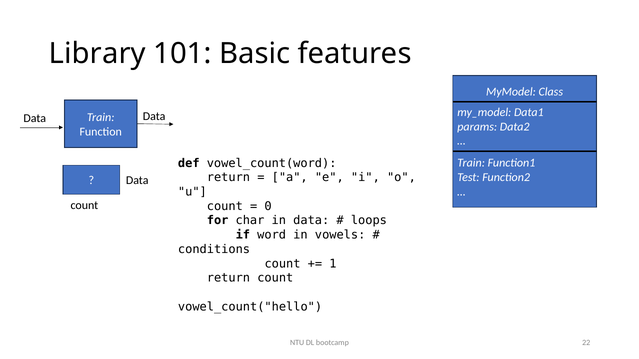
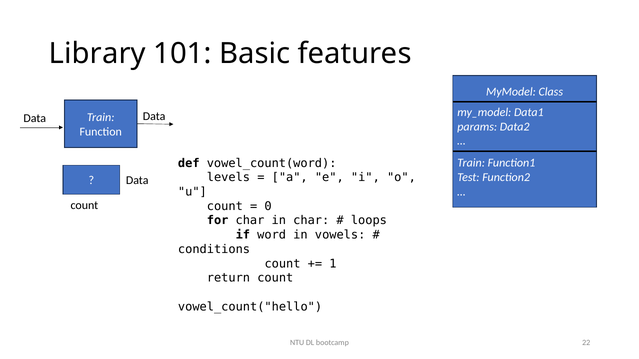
return at (228, 178): return -> levels
in data: data -> char
